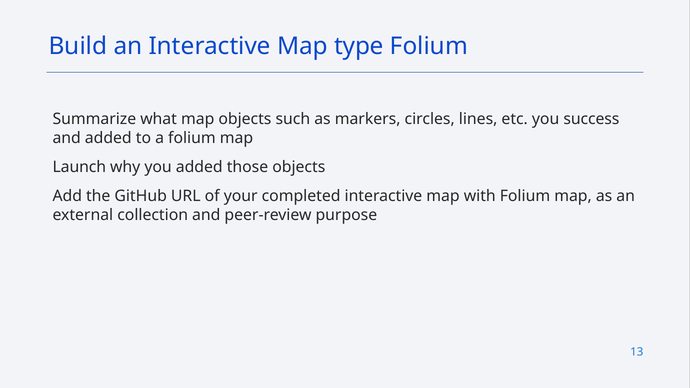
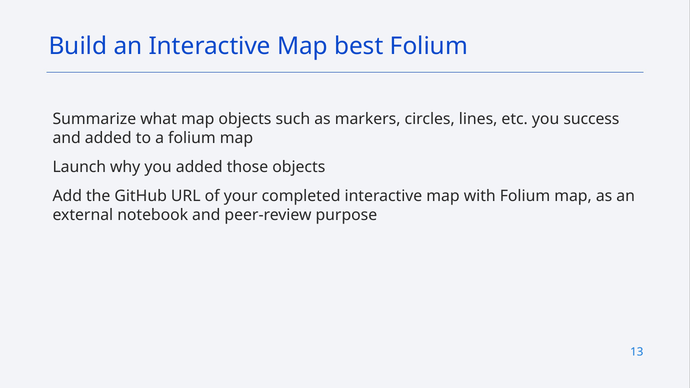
type: type -> best
collection: collection -> notebook
